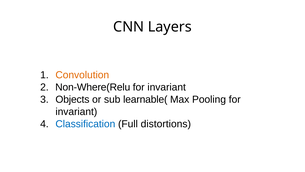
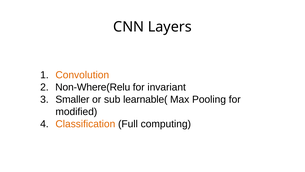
Objects: Objects -> Smaller
invariant at (76, 111): invariant -> modified
Classification colour: blue -> orange
distortions: distortions -> computing
